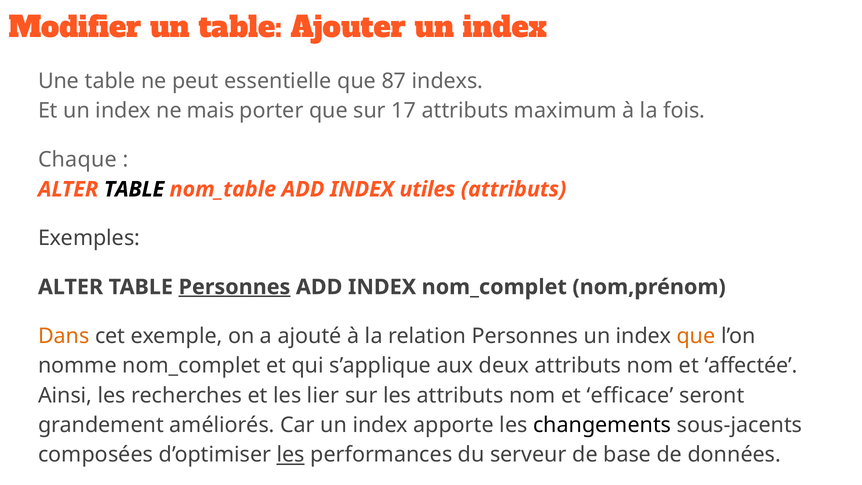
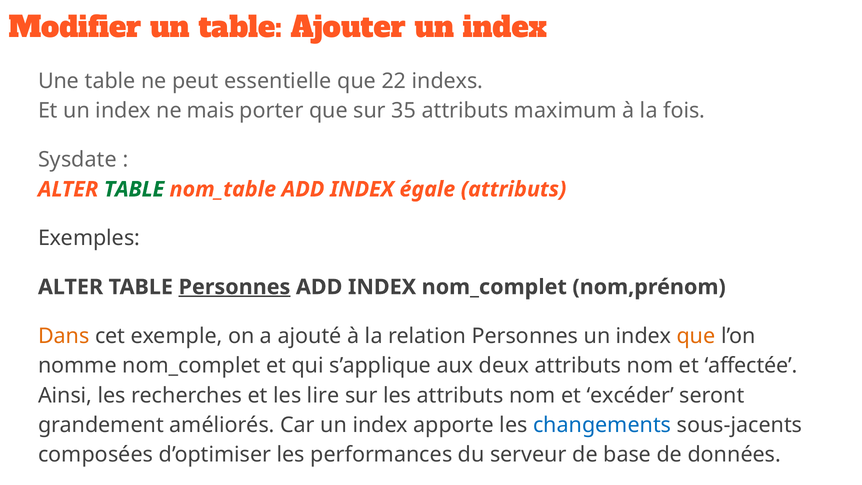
87: 87 -> 22
17: 17 -> 35
Chaque: Chaque -> Sysdate
TABLE at (134, 189) colour: black -> green
utiles: utiles -> égale
lier: lier -> lire
efficace: efficace -> excéder
changements colour: black -> blue
les at (291, 455) underline: present -> none
